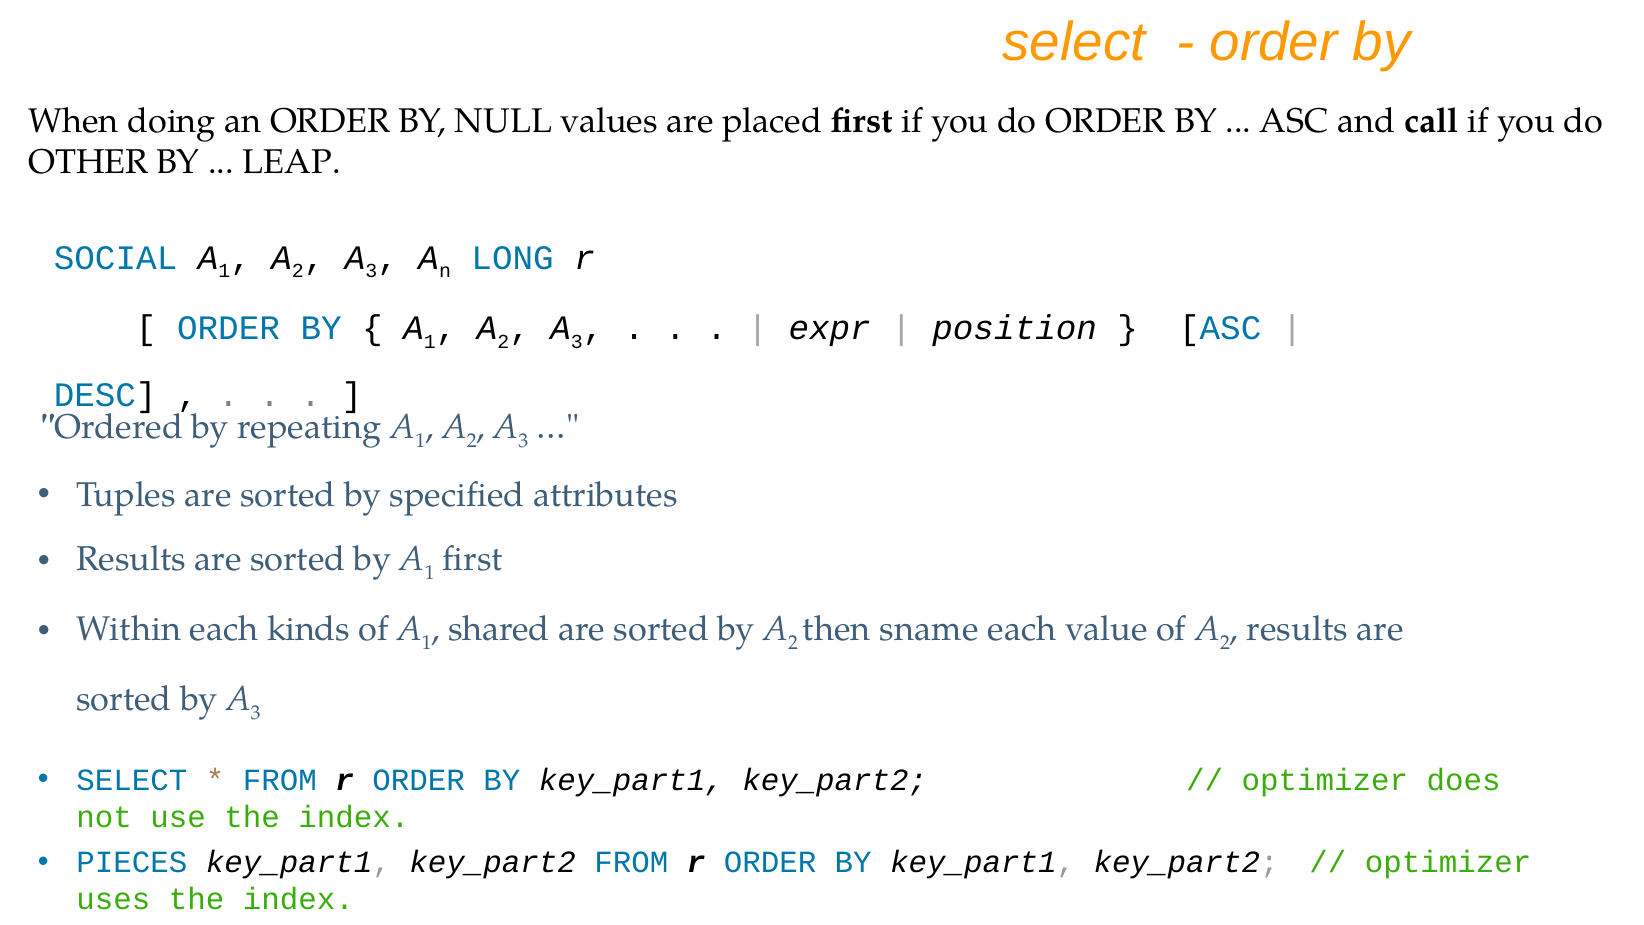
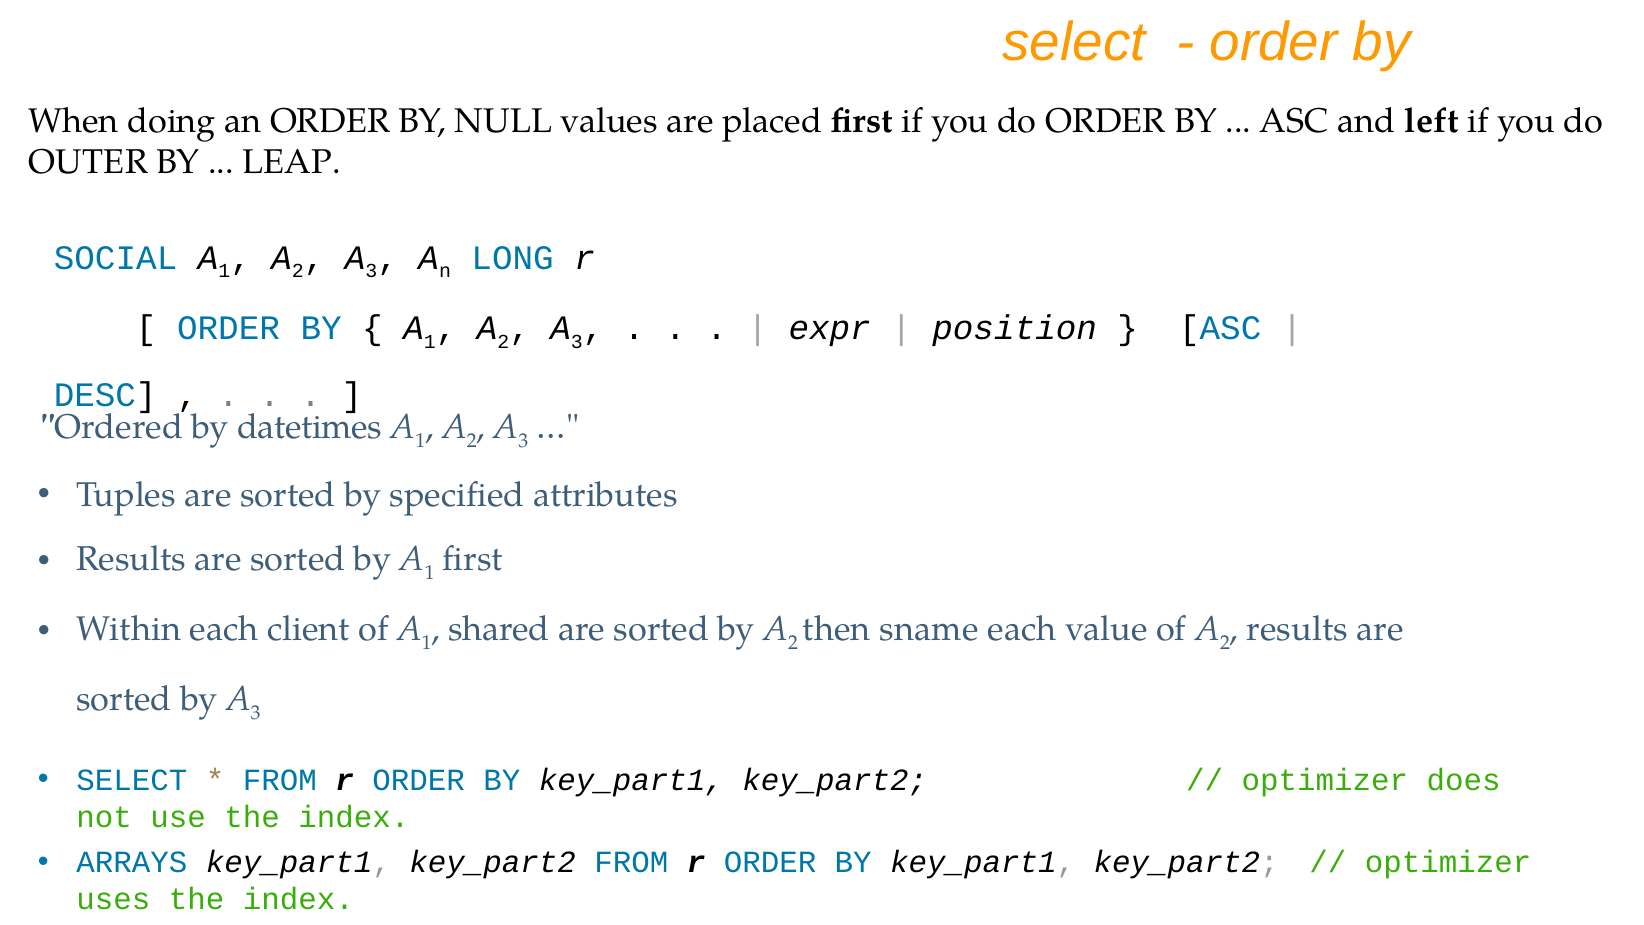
call: call -> left
OTHER: OTHER -> OUTER
repeating: repeating -> datetimes
kinds: kinds -> client
PIECES: PIECES -> ARRAYS
